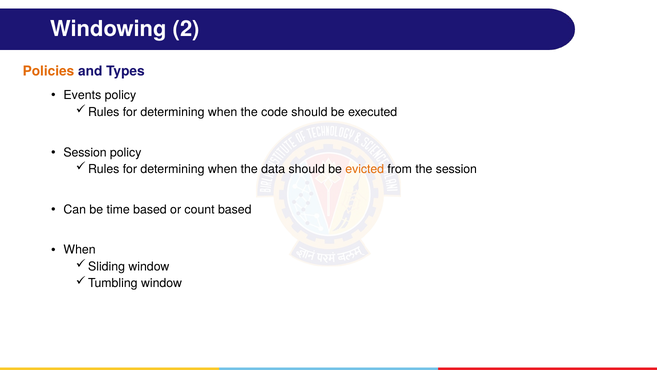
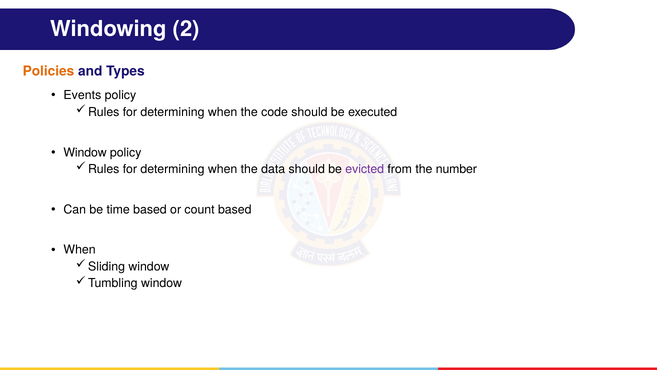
Session at (85, 152): Session -> Window
evicted colour: orange -> purple
the session: session -> number
